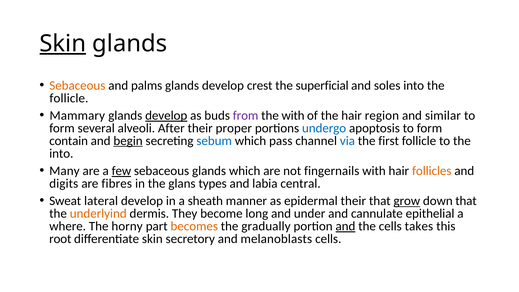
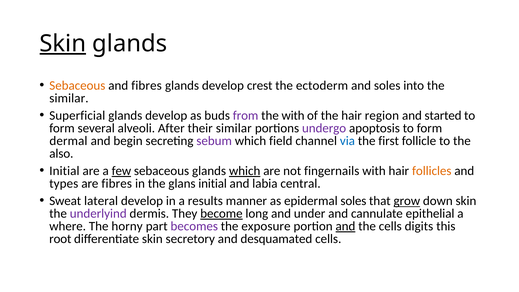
and palms: palms -> fibres
superficial: superficial -> ectoderm
follicle at (69, 98): follicle -> similar
Mammary: Mammary -> Superficial
develop at (166, 116) underline: present -> none
similar: similar -> started
their proper: proper -> similar
undergo colour: blue -> purple
contain: contain -> dermal
begin underline: present -> none
sebum colour: blue -> purple
pass: pass -> field
into at (61, 153): into -> also
Many at (64, 171): Many -> Initial
which at (245, 171) underline: none -> present
digits: digits -> types
glans types: types -> initial
sheath: sheath -> results
epidermal their: their -> soles
down that: that -> skin
underlyind colour: orange -> purple
become underline: none -> present
becomes colour: orange -> purple
gradually: gradually -> exposure
takes: takes -> digits
melanoblasts: melanoblasts -> desquamated
